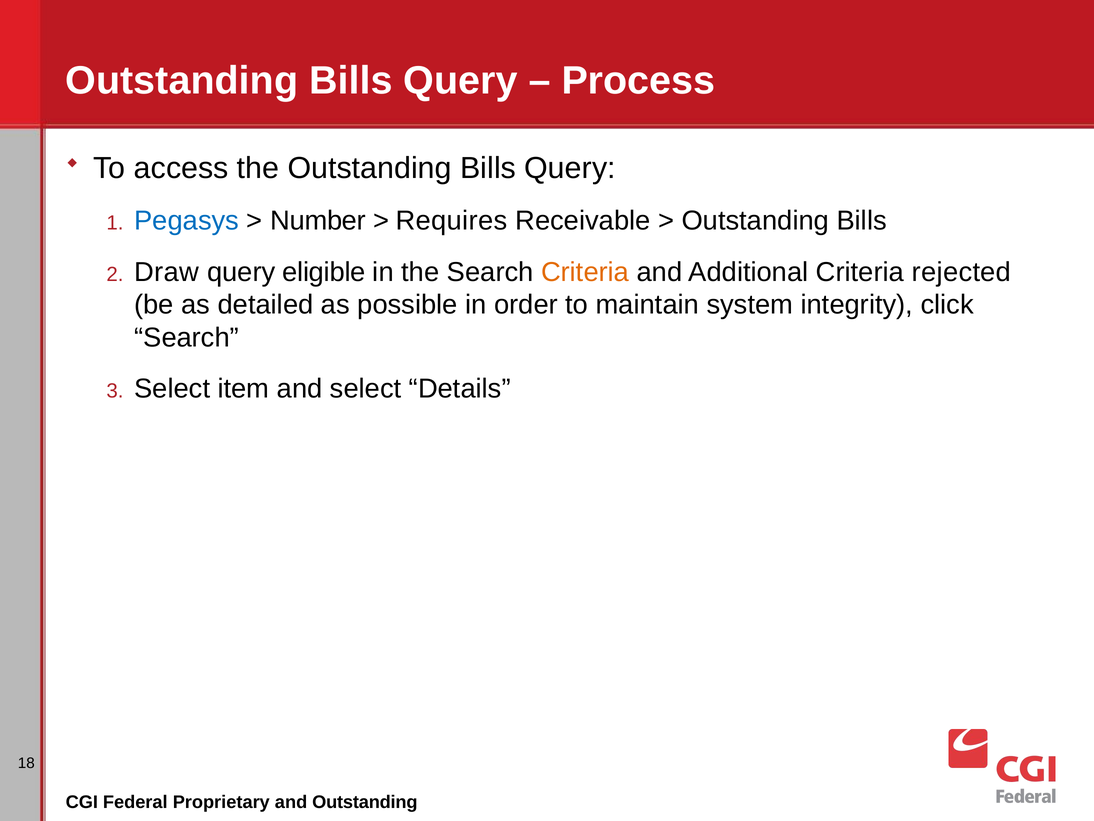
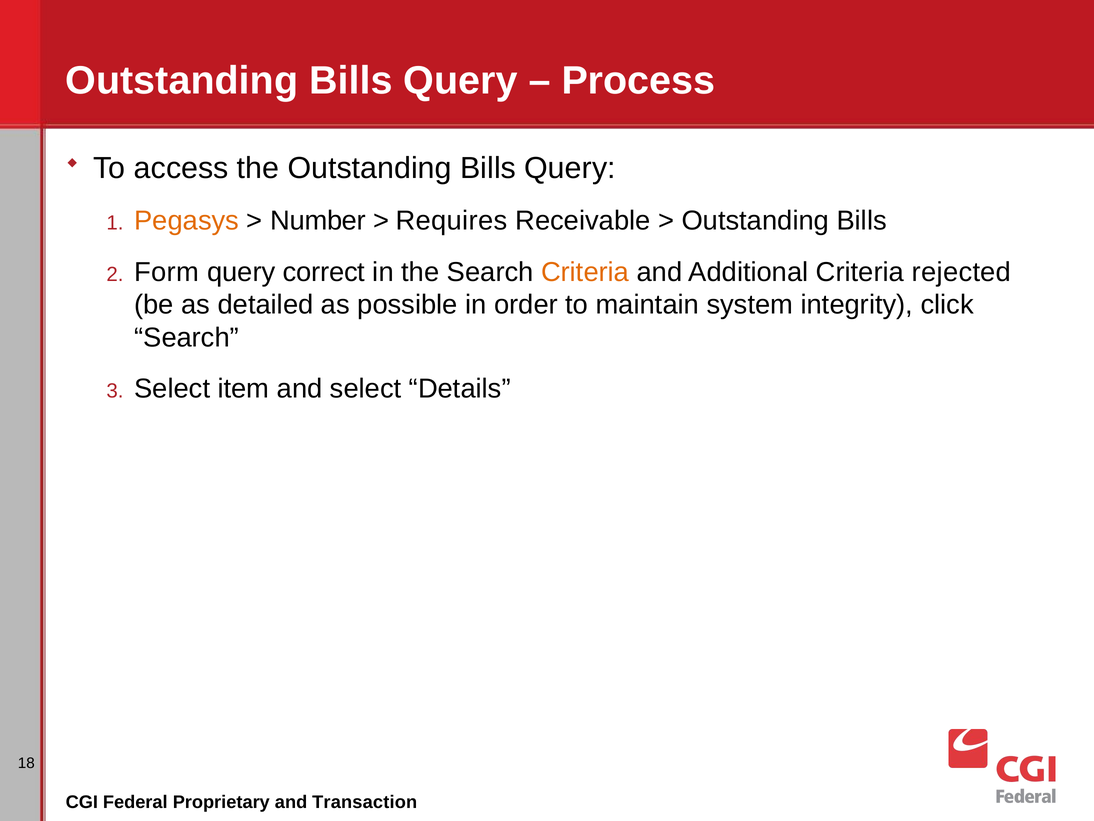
Pegasys colour: blue -> orange
Draw: Draw -> Form
eligible: eligible -> correct
and Outstanding: Outstanding -> Transaction
